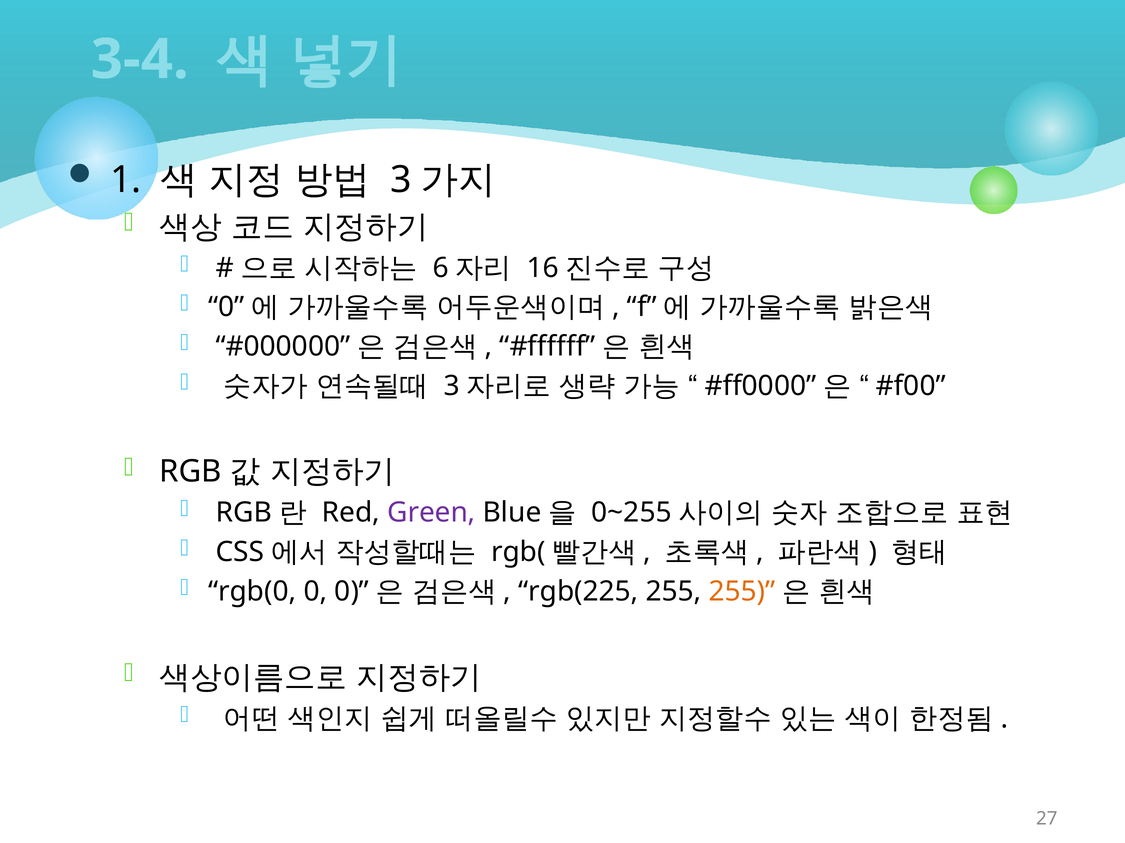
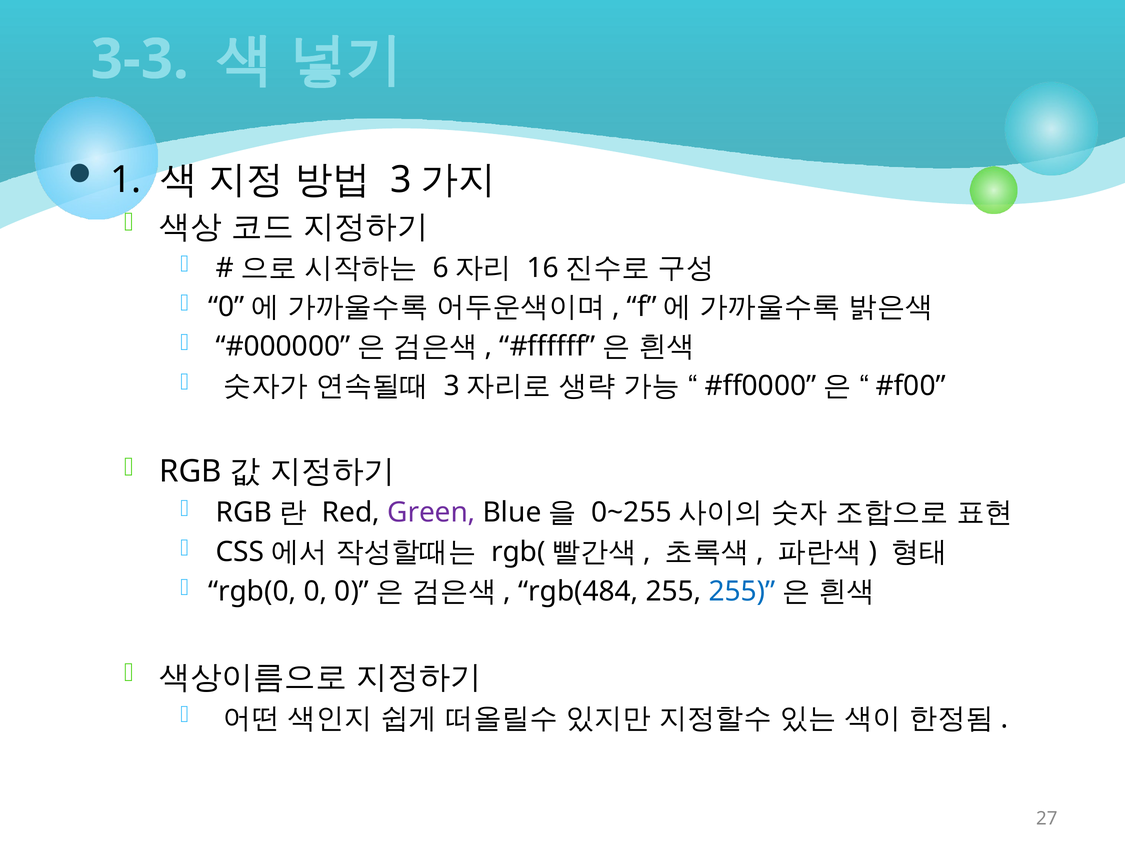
3-4: 3-4 -> 3-3
rgb(225: rgb(225 -> rgb(484
255 at (742, 592) colour: orange -> blue
